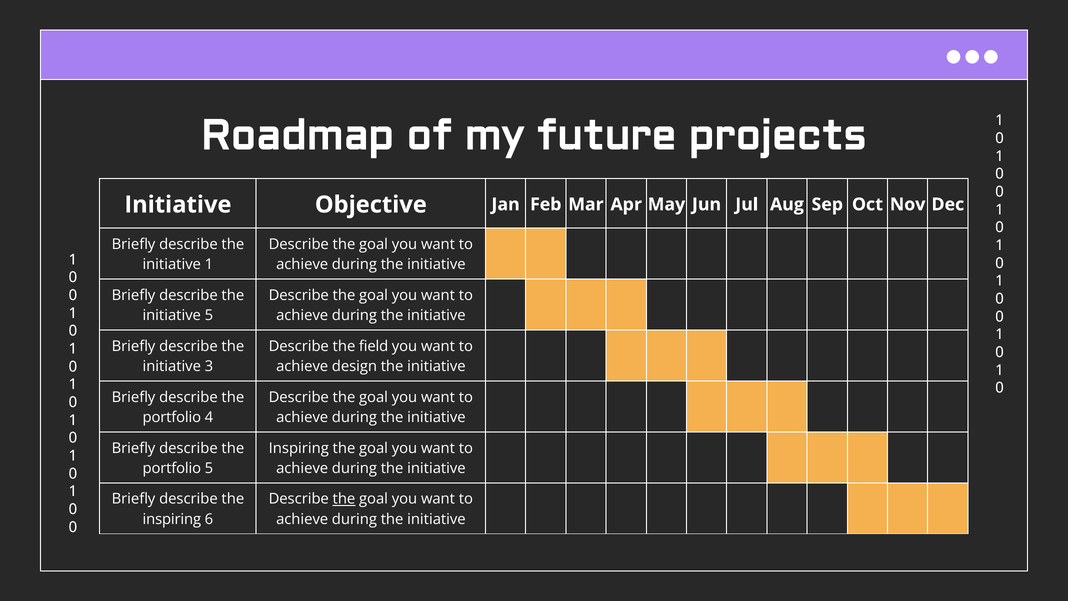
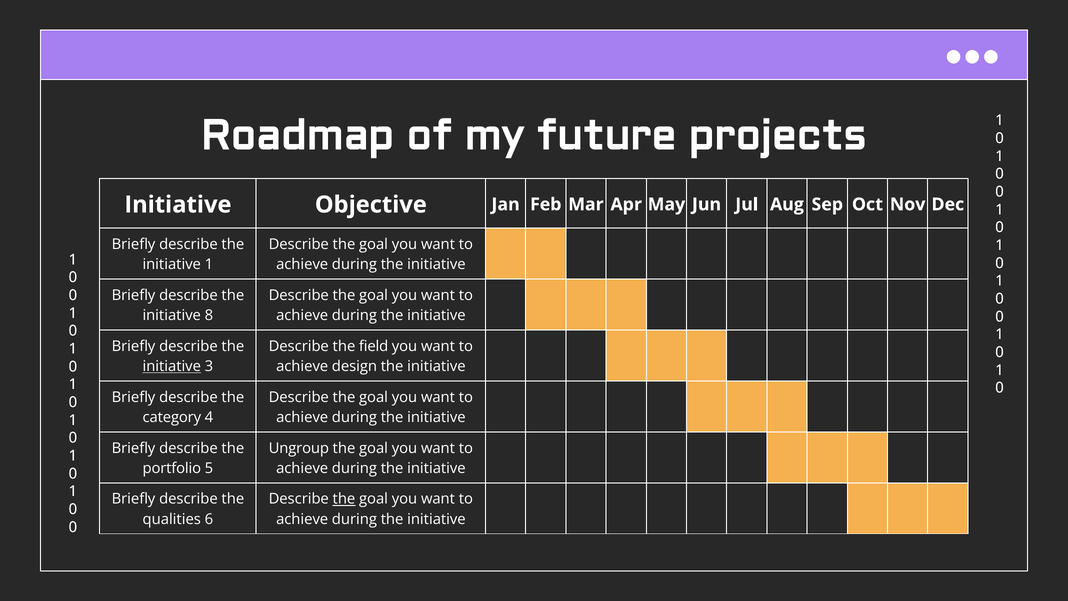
initiative 5: 5 -> 8
initiative at (172, 366) underline: none -> present
portfolio at (172, 417): portfolio -> category
Inspiring at (299, 448): Inspiring -> Ungroup
inspiring at (172, 519): inspiring -> qualities
